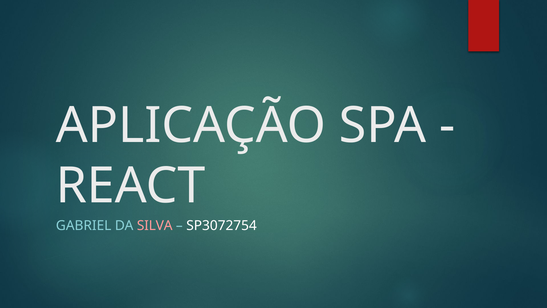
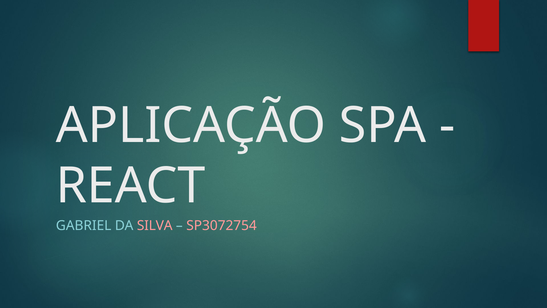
SP3072754 colour: white -> pink
